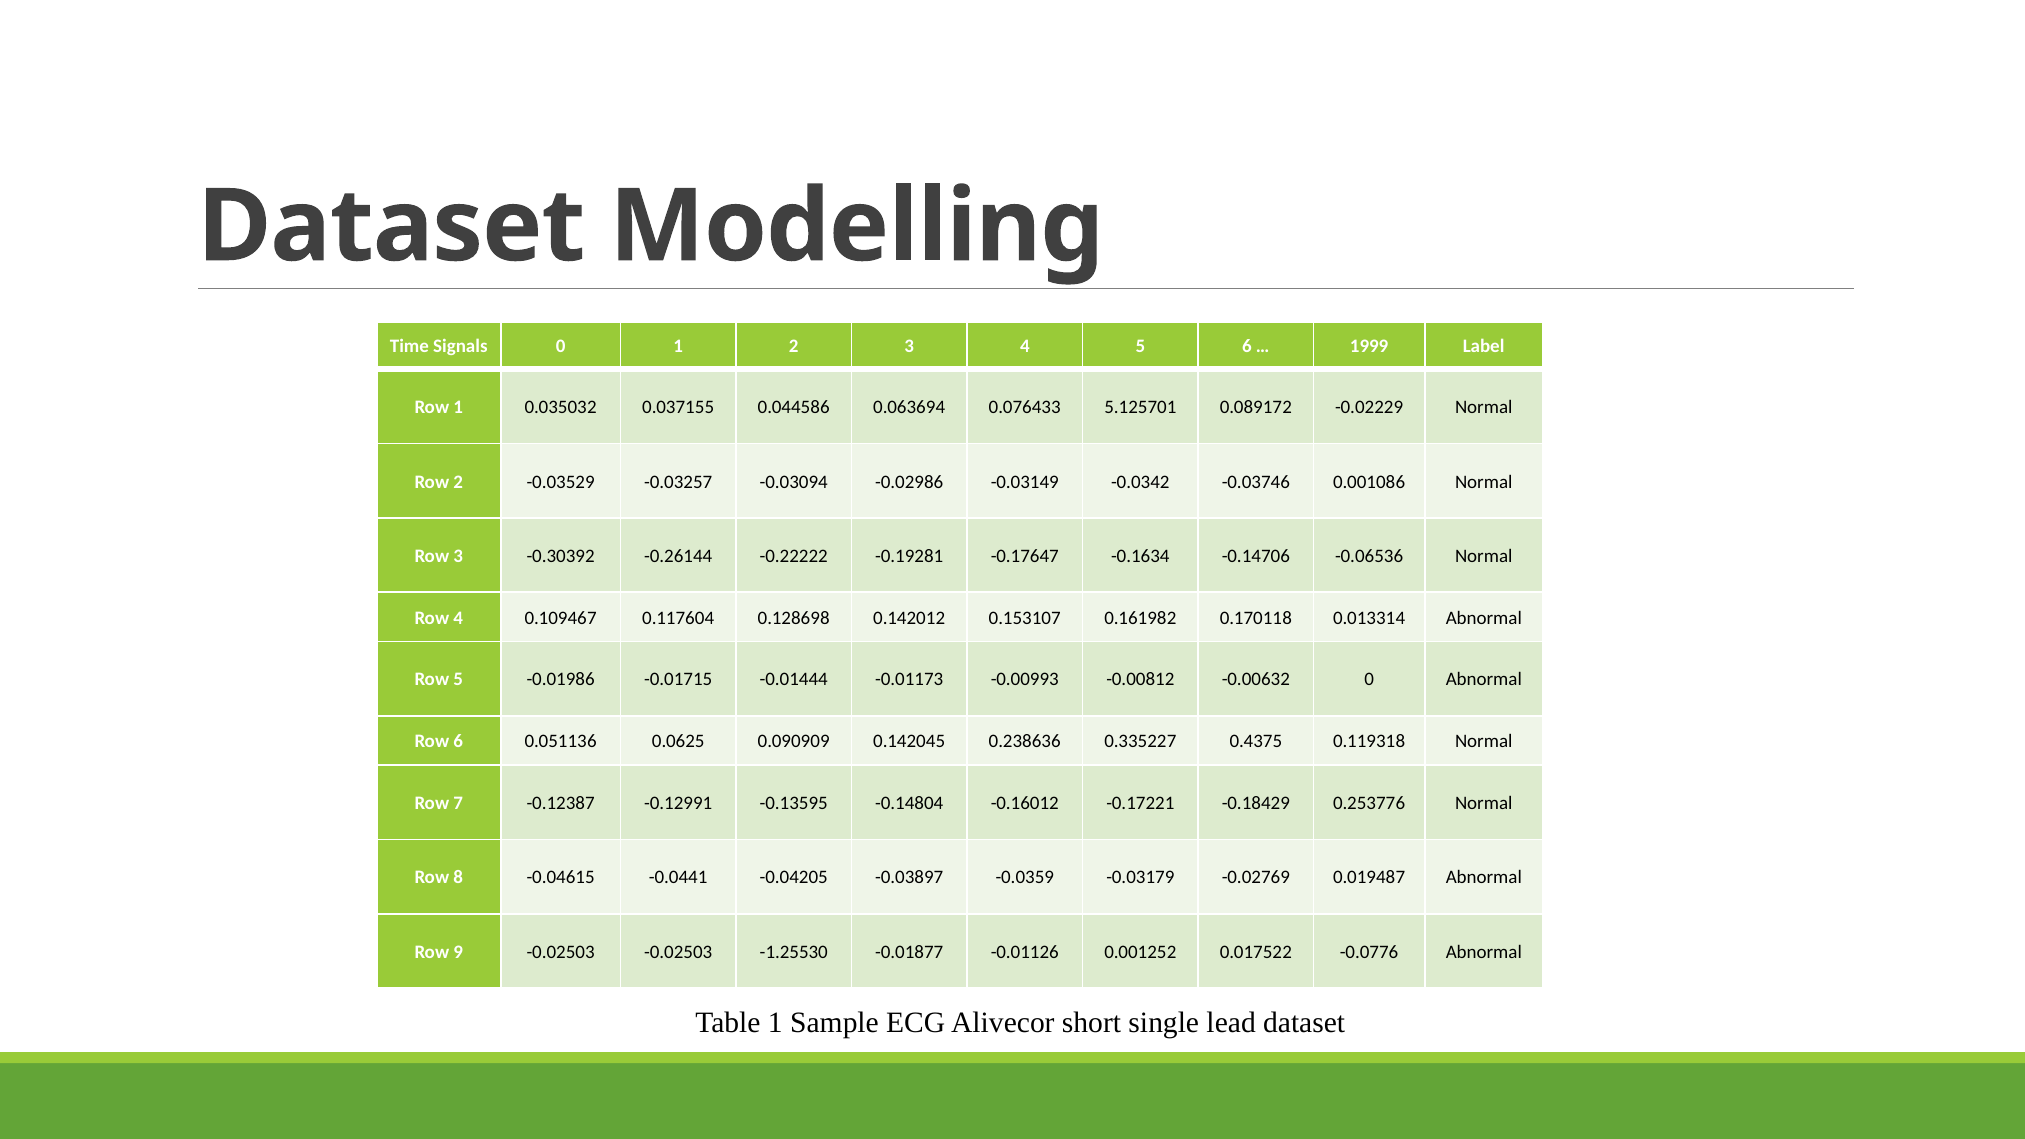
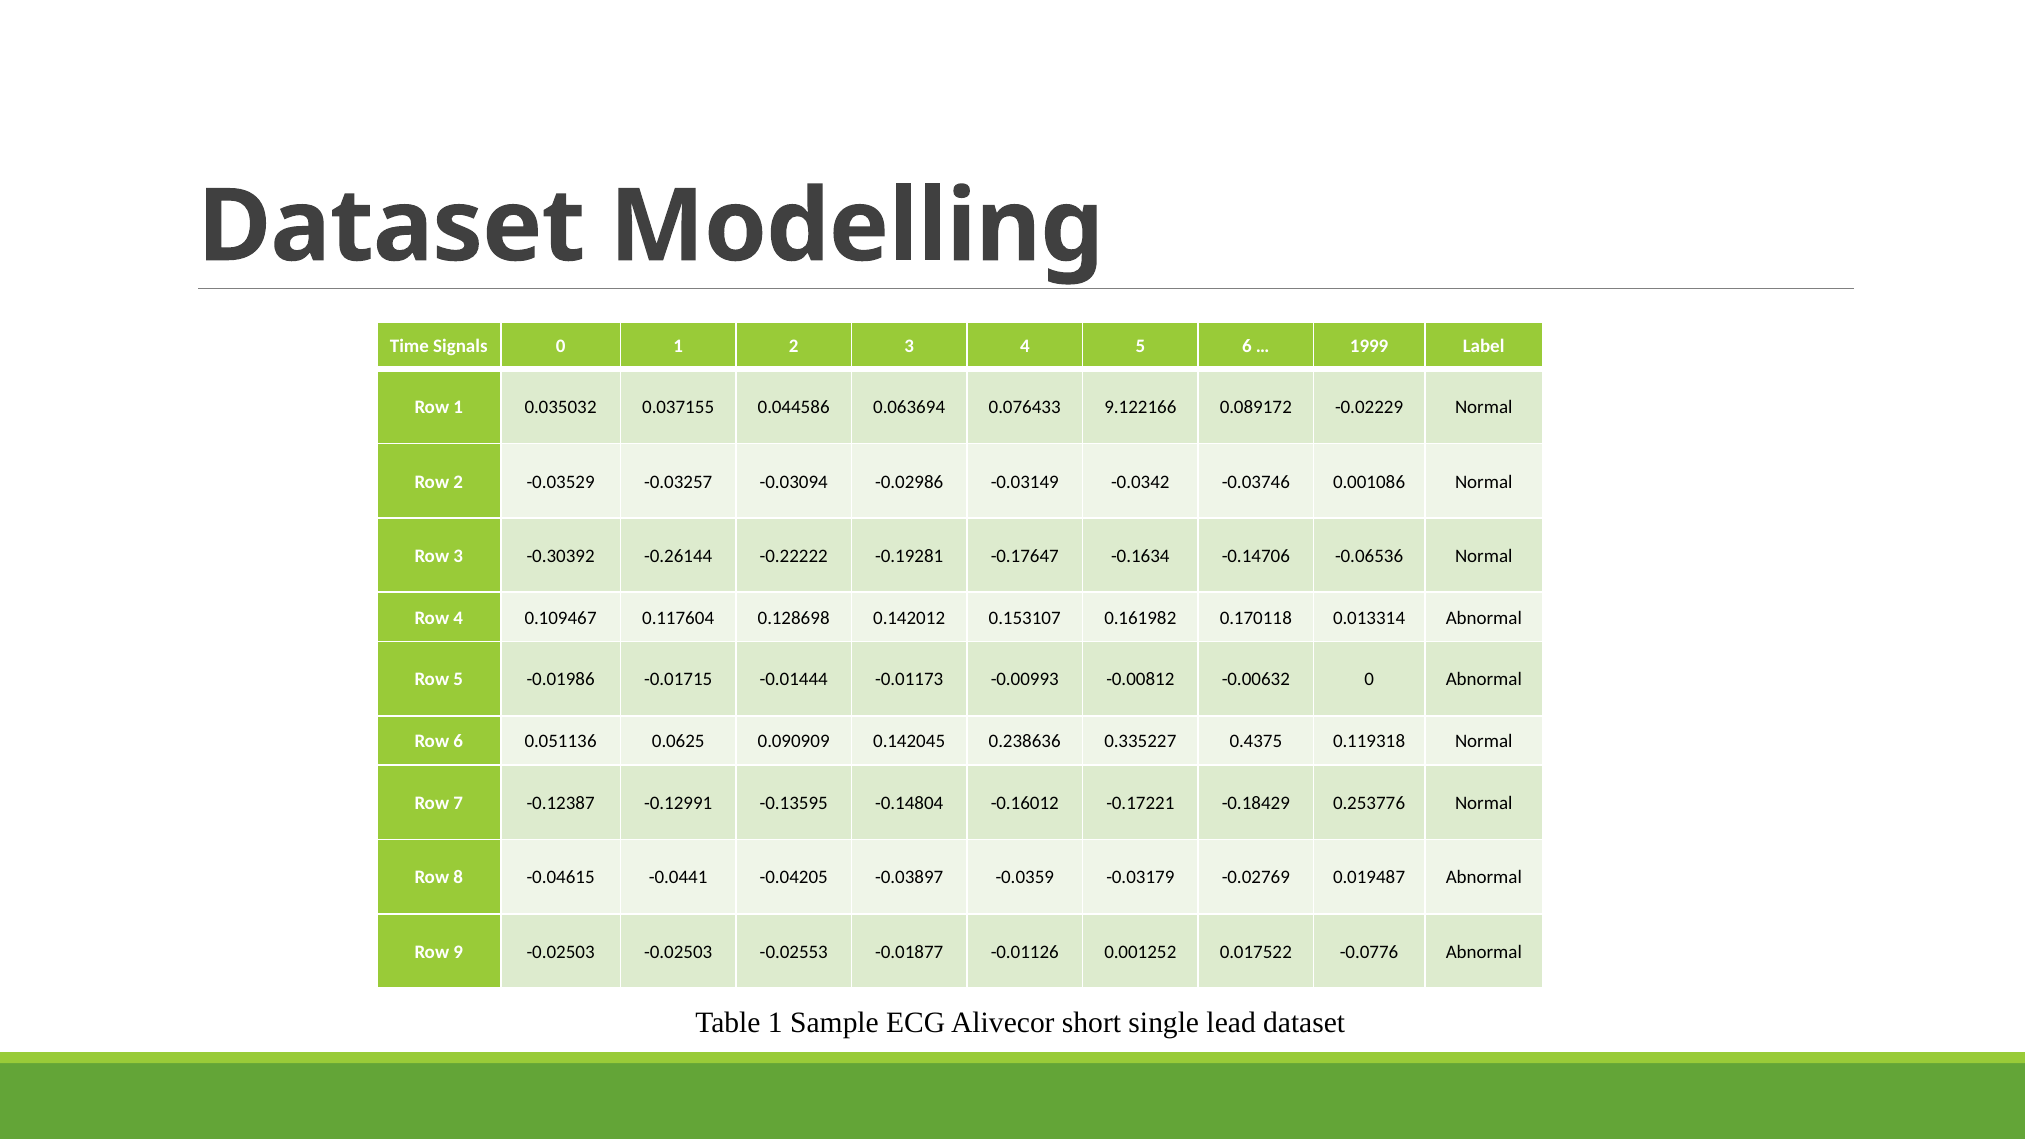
5.125701: 5.125701 -> 9.122166
-1.25530: -1.25530 -> -0.02553
